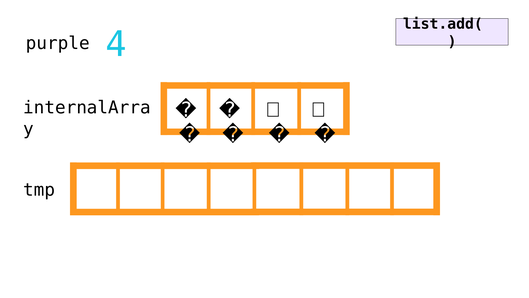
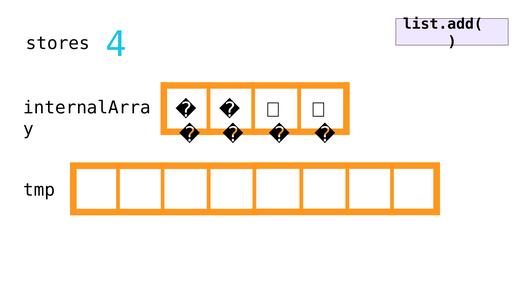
purple: purple -> stores
